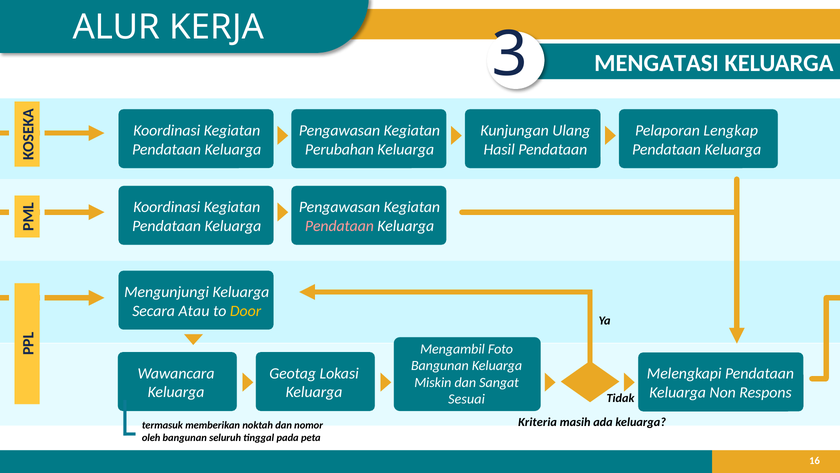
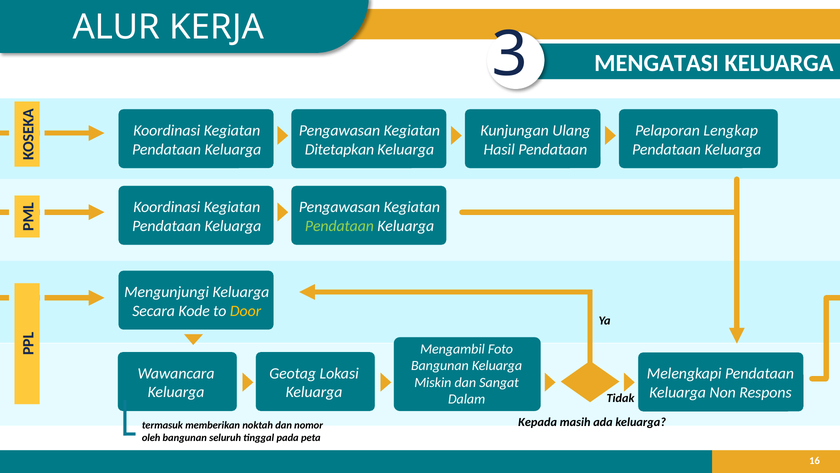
Perubahan: Perubahan -> Ditetapkan
Pendataan at (339, 226) colour: pink -> light green
Atau: Atau -> Kode
Sesuai: Sesuai -> Dalam
Kriteria: Kriteria -> Kepada
